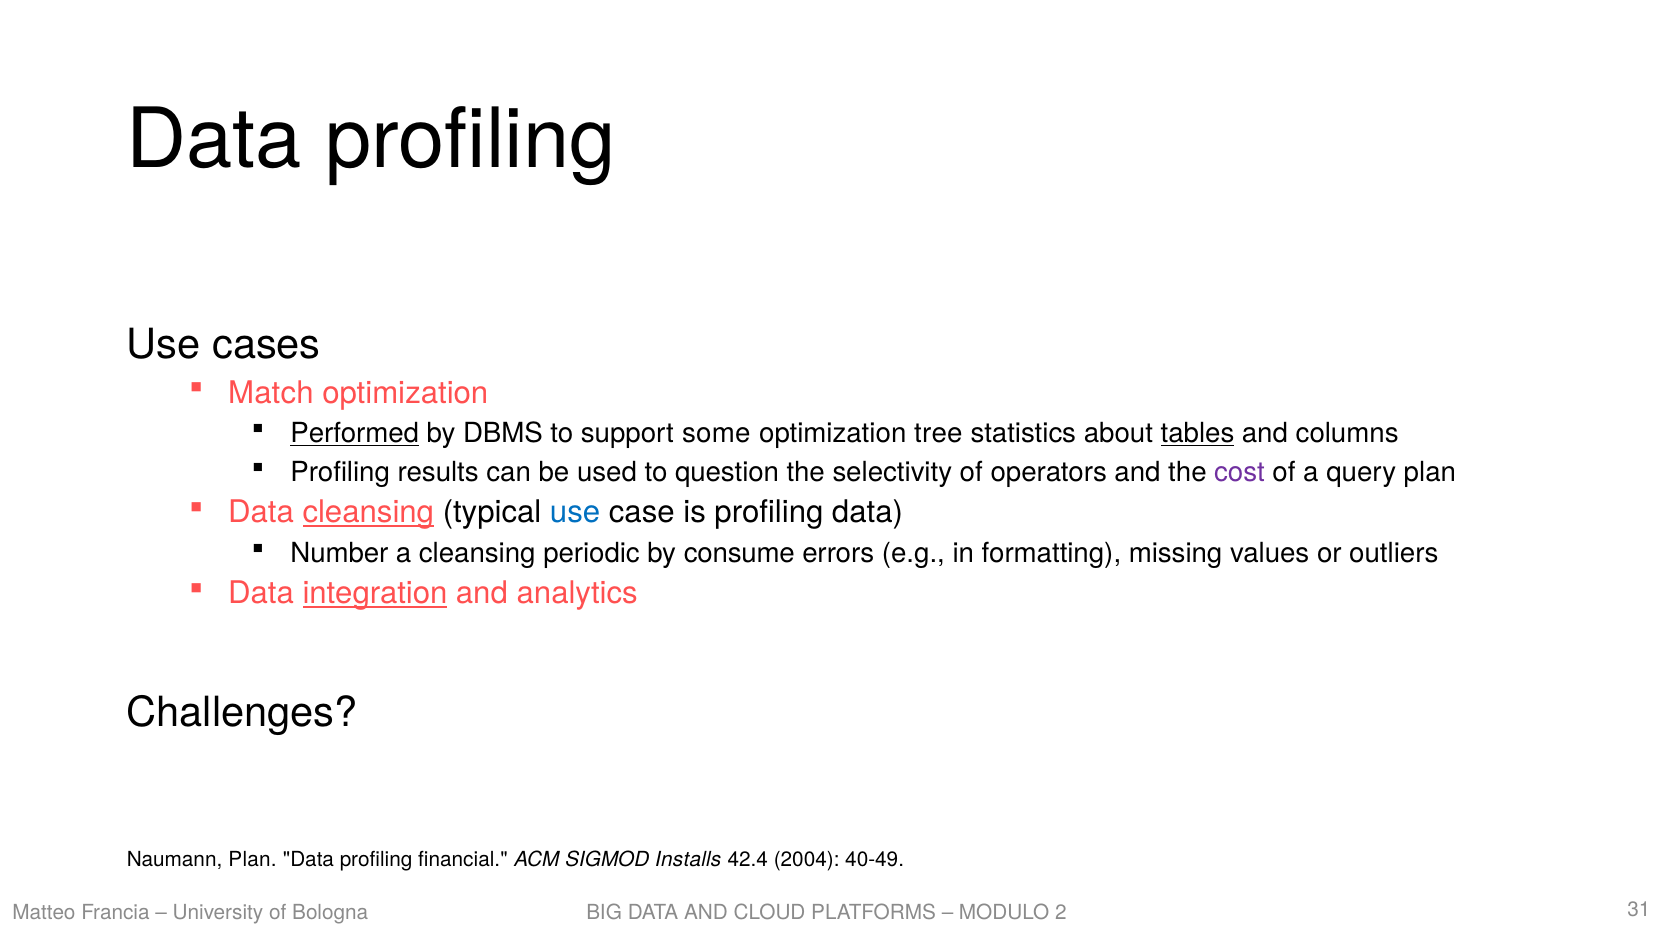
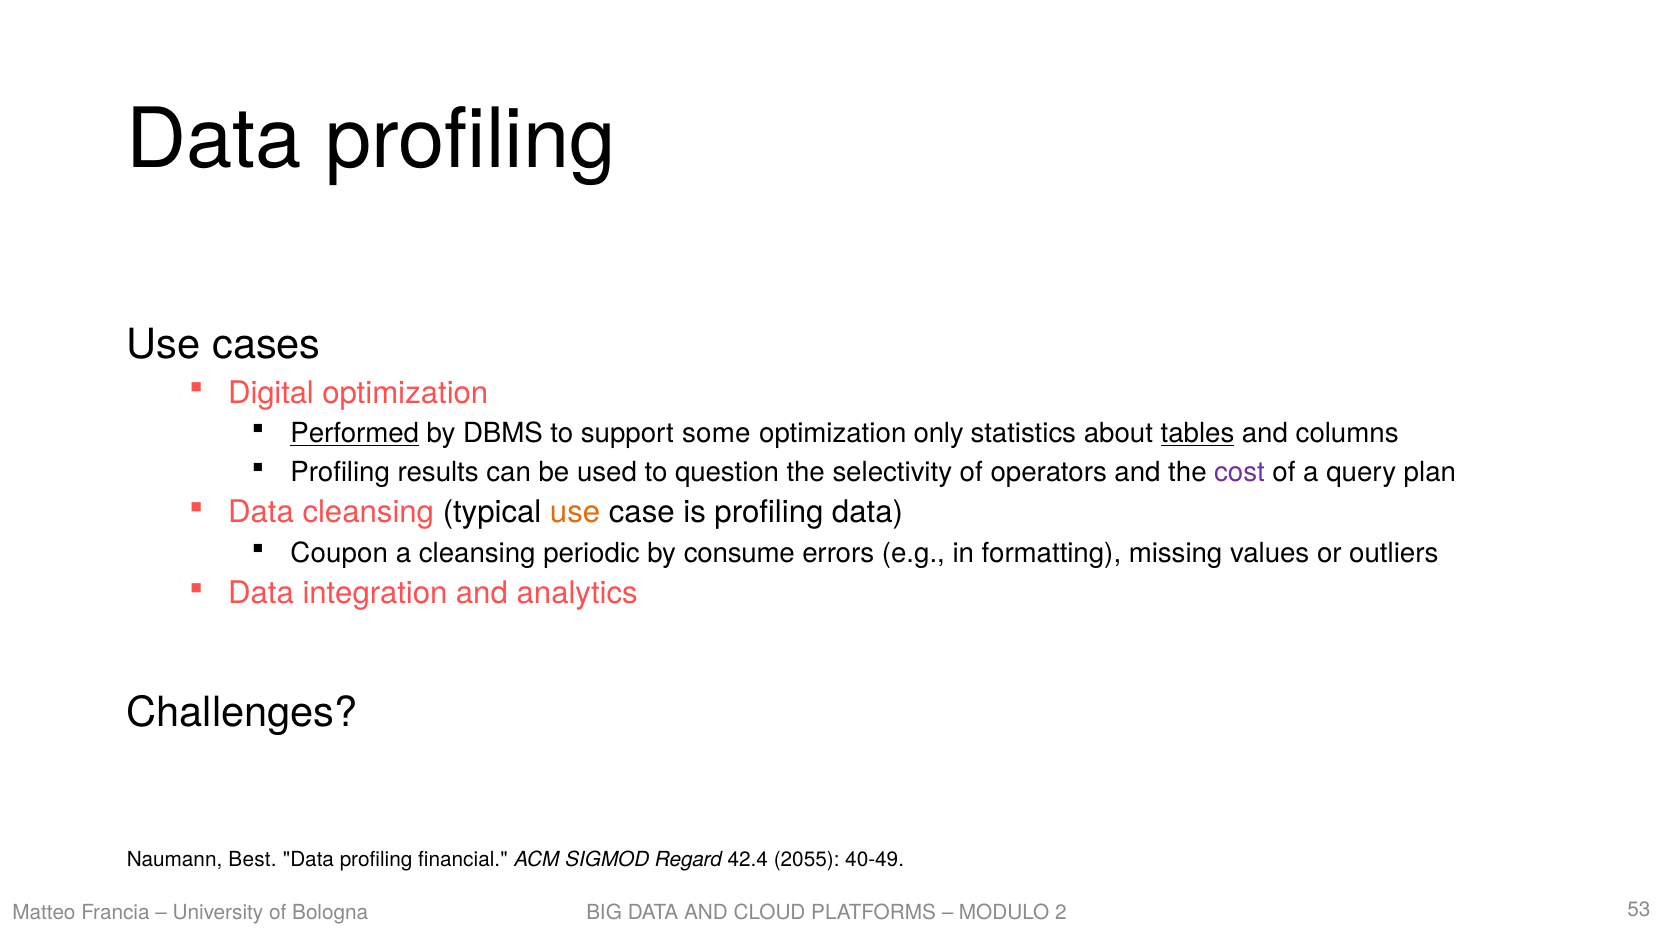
Match: Match -> Digital
tree: tree -> only
cleansing at (368, 512) underline: present -> none
use at (575, 512) colour: blue -> orange
Number: Number -> Coupon
integration underline: present -> none
Naumann Plan: Plan -> Best
Installs: Installs -> Regard
2004: 2004 -> 2055
31: 31 -> 53
